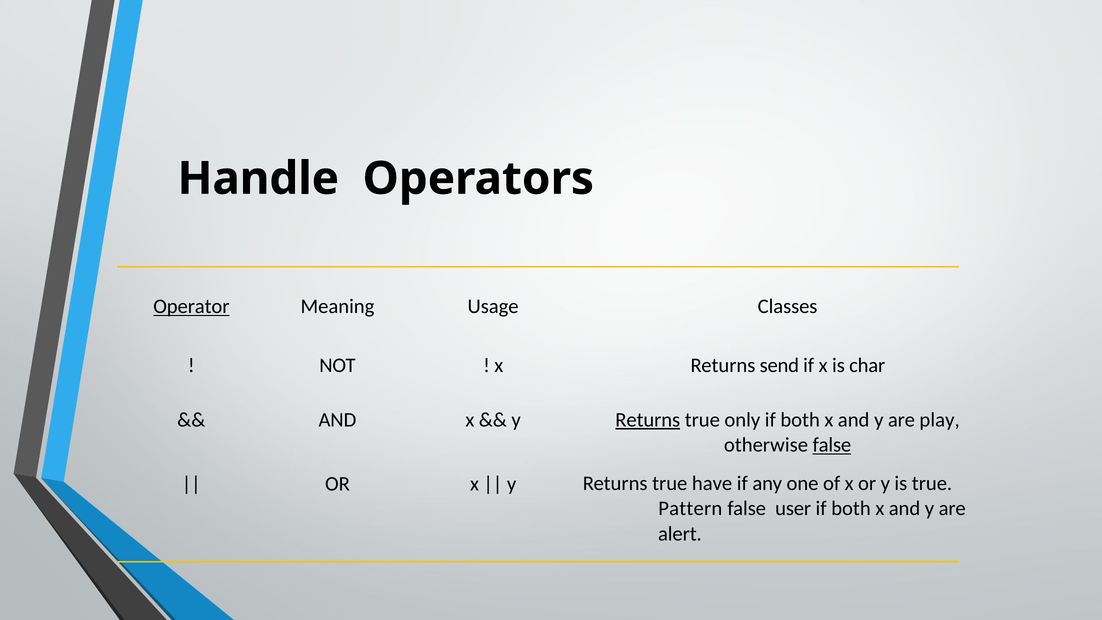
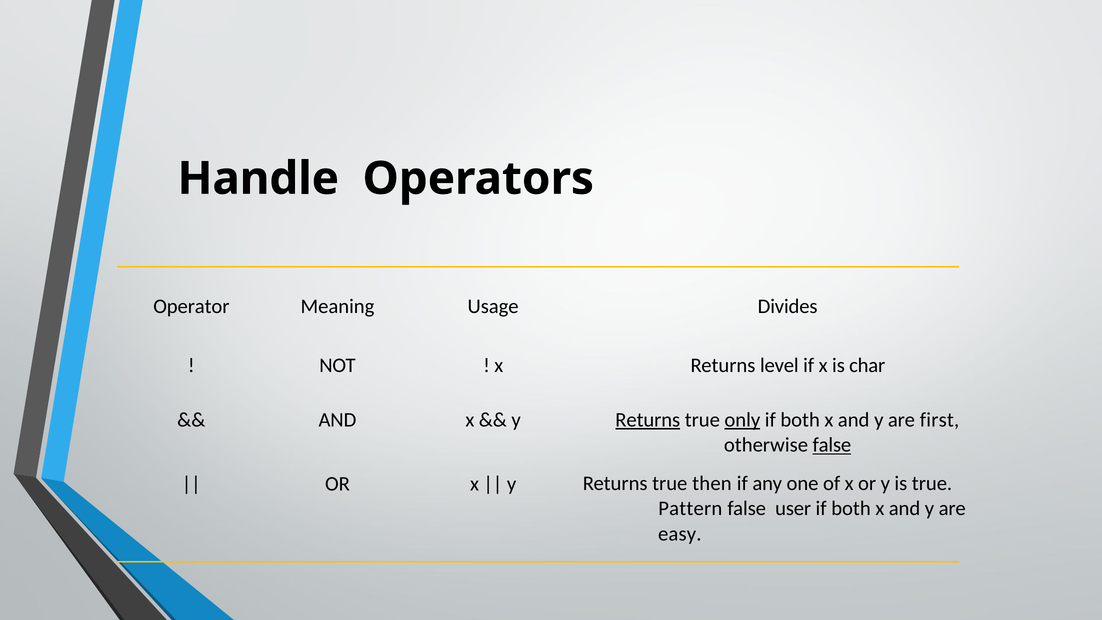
Operator underline: present -> none
Classes: Classes -> Divides
send: send -> level
only underline: none -> present
play: play -> first
have: have -> then
alert: alert -> easy
